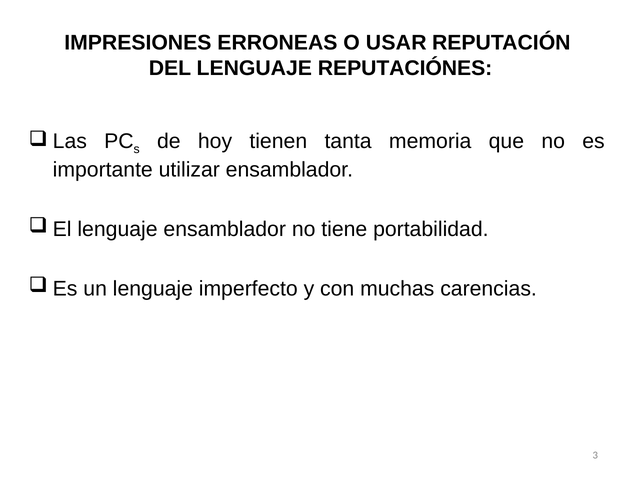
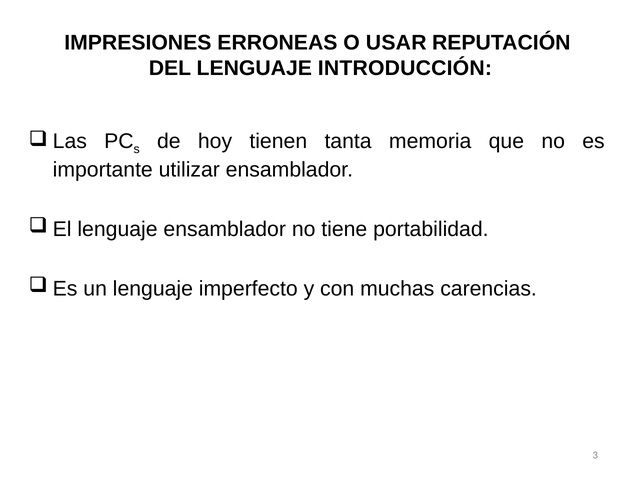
REPUTACIÓNES: REPUTACIÓNES -> INTRODUCCIÓN
